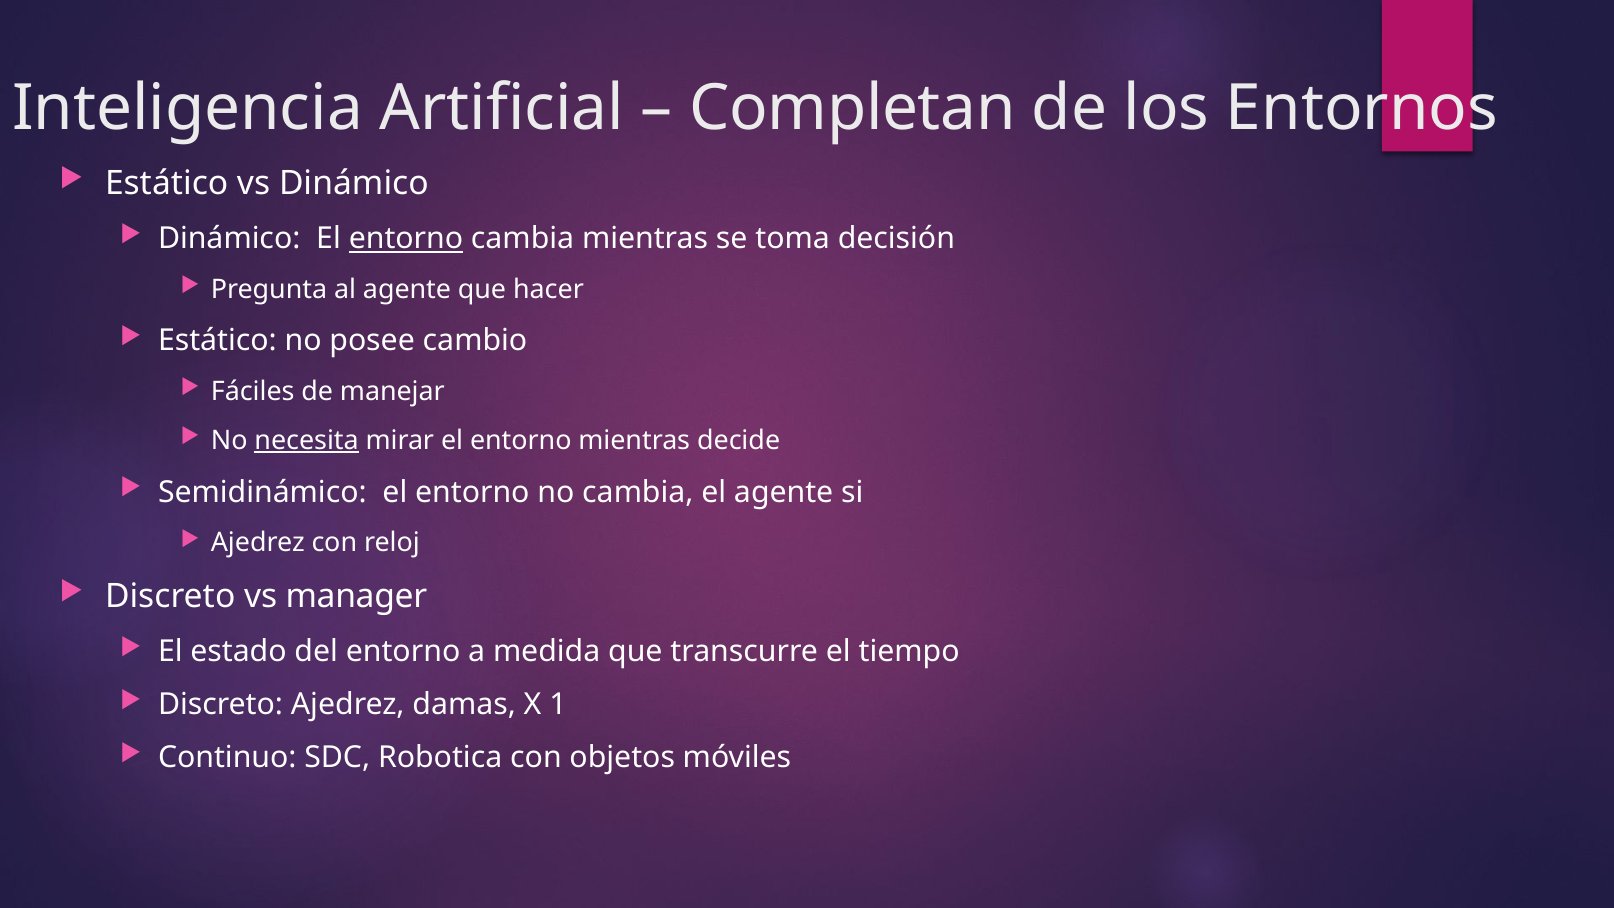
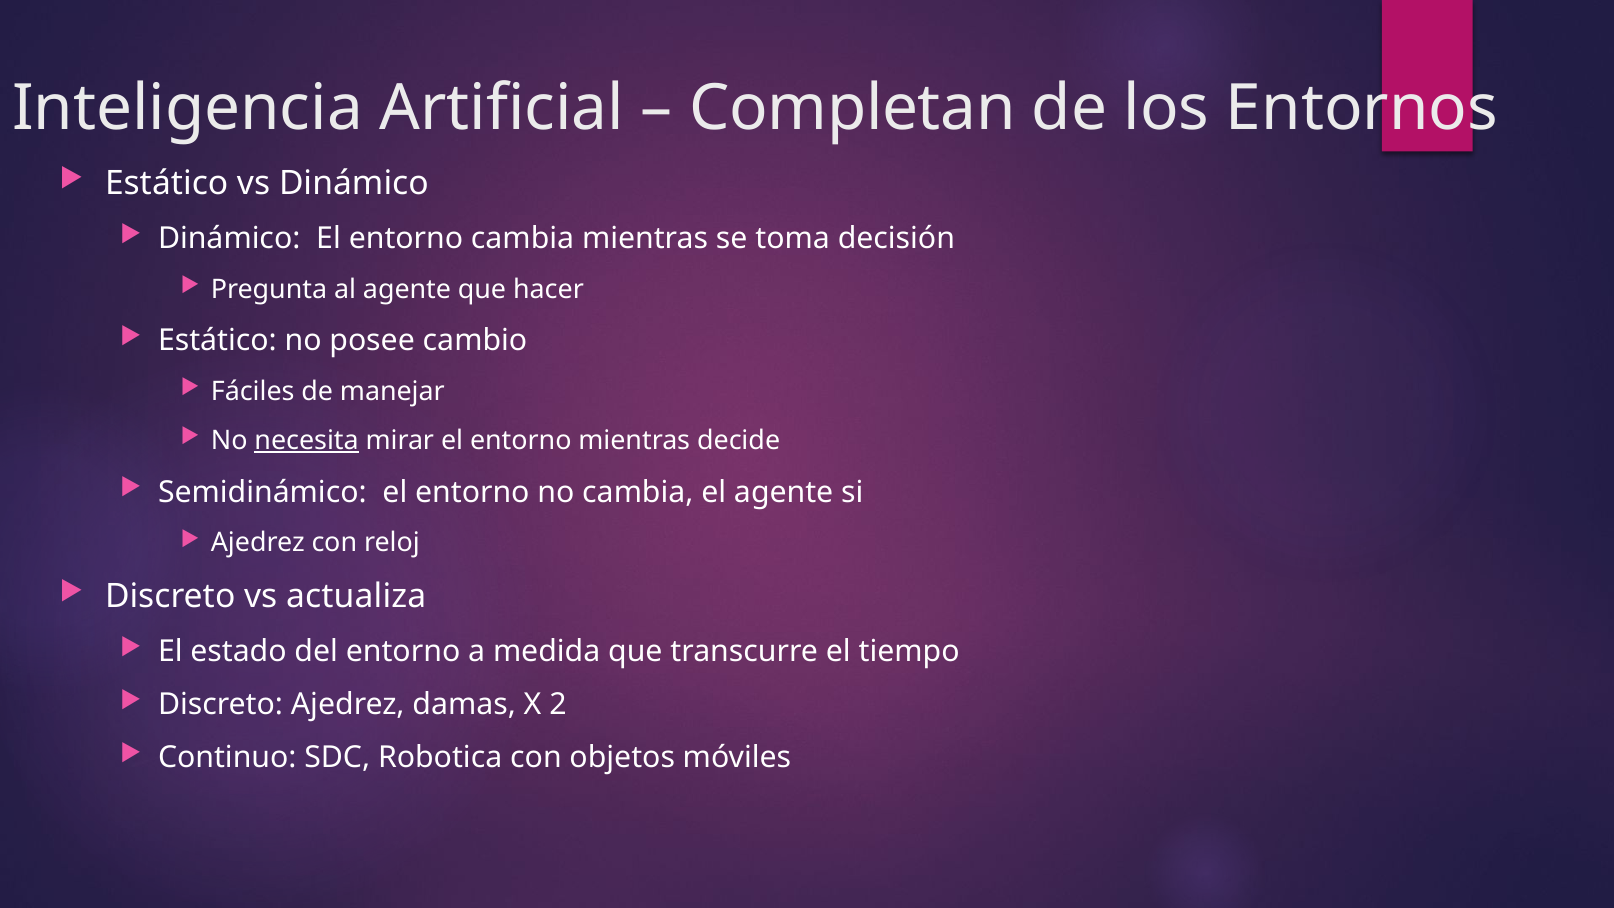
entorno at (406, 239) underline: present -> none
manager: manager -> actualiza
1: 1 -> 2
